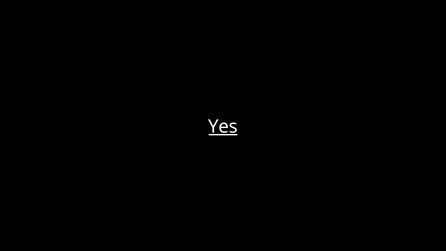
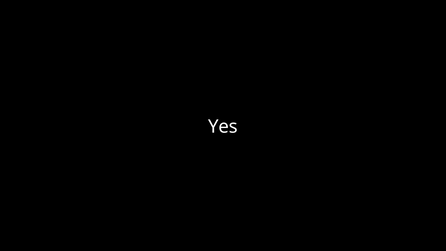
Yes underline: present -> none
